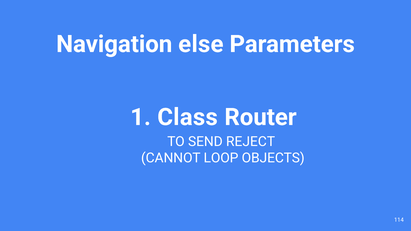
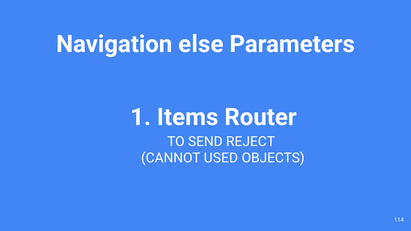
Class: Class -> Items
LOOP: LOOP -> USED
